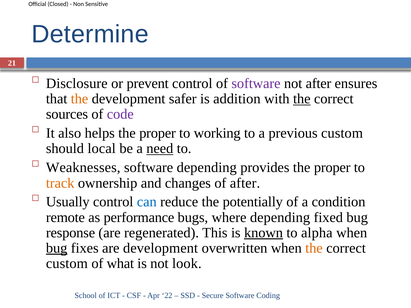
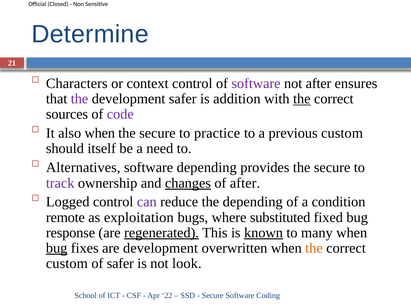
Disclosure: Disclosure -> Characters
prevent: prevent -> context
the at (80, 99) colour: orange -> purple
also helps: helps -> when
proper at (158, 133): proper -> secure
working: working -> practice
local: local -> itself
need underline: present -> none
Weaknesses: Weaknesses -> Alternatives
provides the proper: proper -> secure
track colour: orange -> purple
changes underline: none -> present
Usually: Usually -> Logged
can colour: blue -> purple
the potentially: potentially -> depending
performance: performance -> exploitation
where depending: depending -> substituted
regenerated underline: none -> present
alpha: alpha -> many
of what: what -> safer
